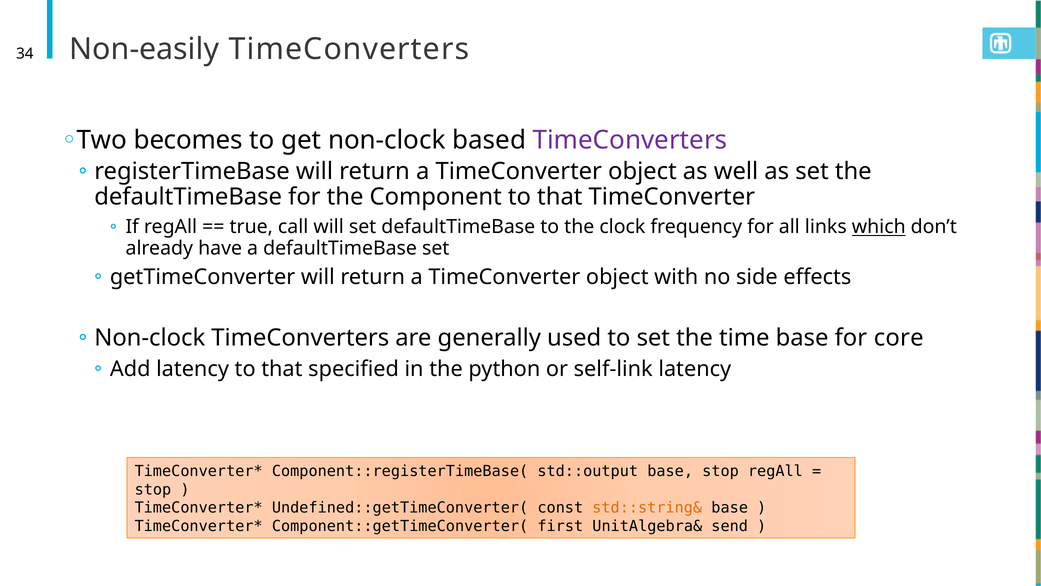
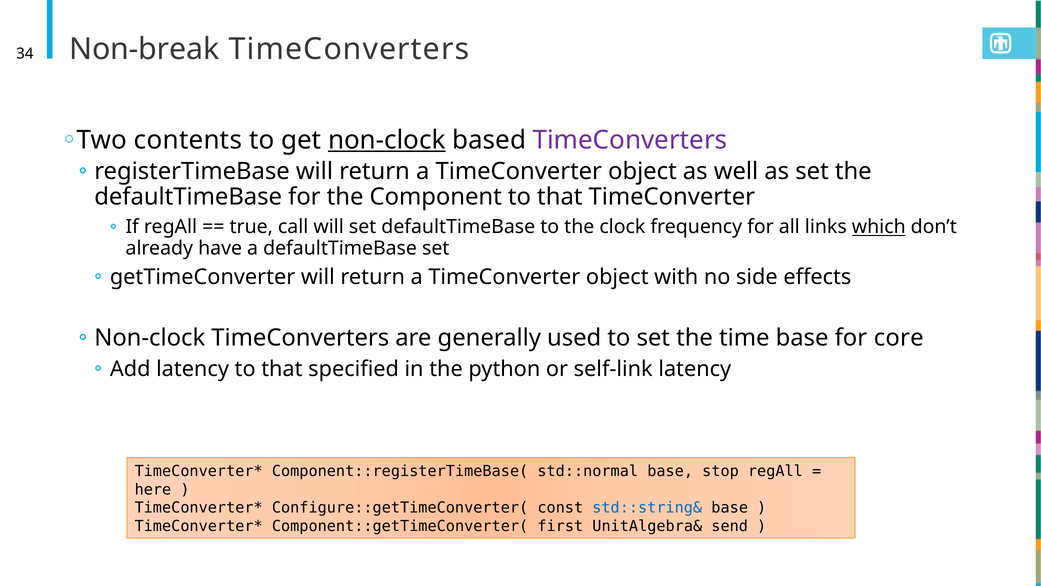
Non-easily: Non-easily -> Non-break
becomes: becomes -> contents
non-clock at (387, 140) underline: none -> present
std::output: std::output -> std::normal
stop at (153, 489): stop -> here
Undefined::getTimeConverter(: Undefined::getTimeConverter( -> Configure::getTimeConverter(
std::string& colour: orange -> blue
